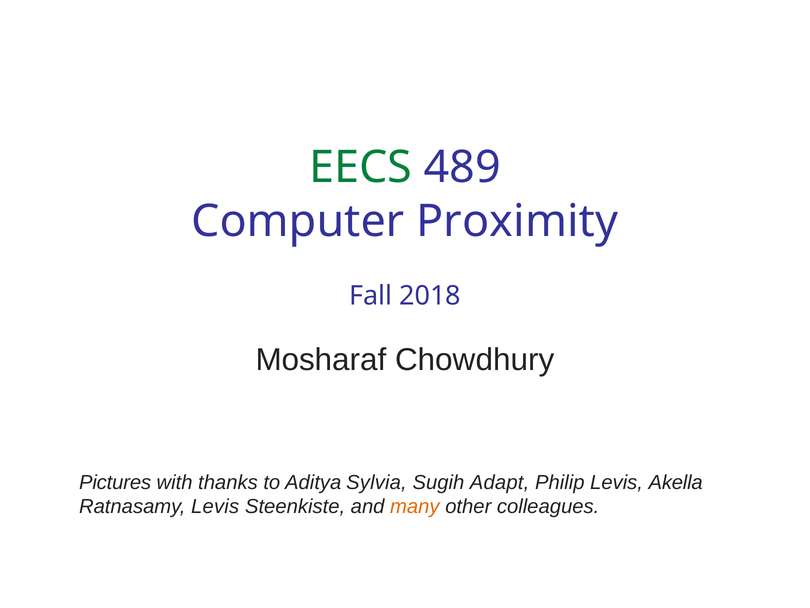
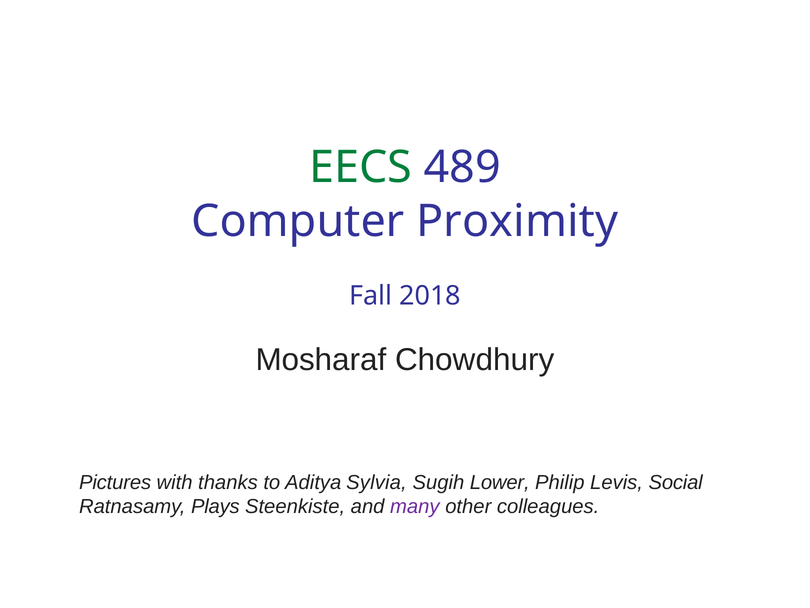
Adapt: Adapt -> Lower
Akella: Akella -> Social
Ratnasamy Levis: Levis -> Plays
many colour: orange -> purple
